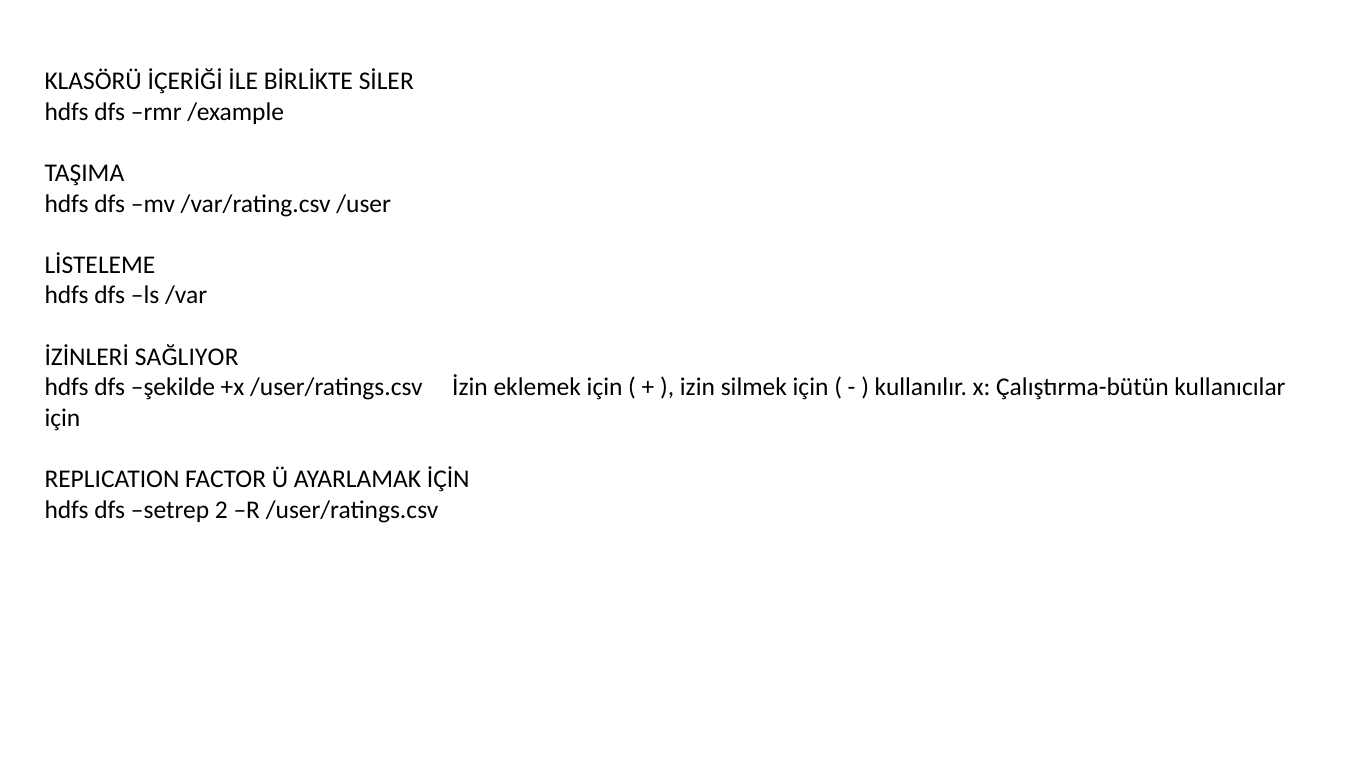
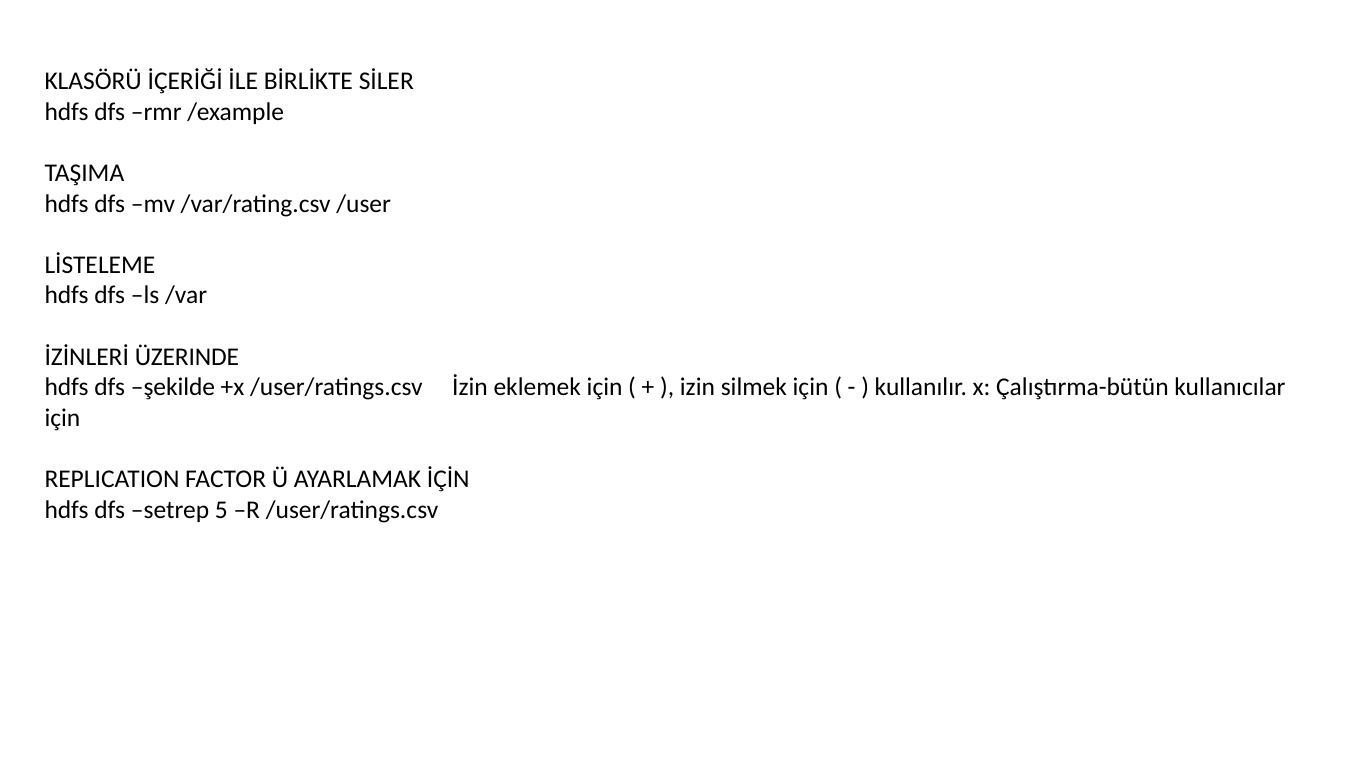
SAĞLIYOR: SAĞLIYOR -> ÜZERINDE
2: 2 -> 5
